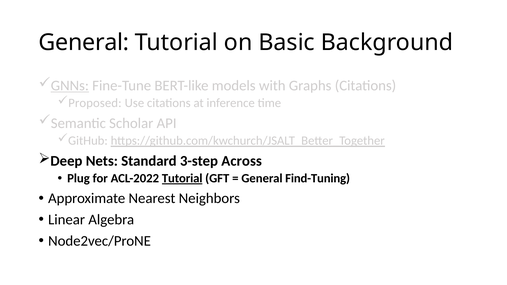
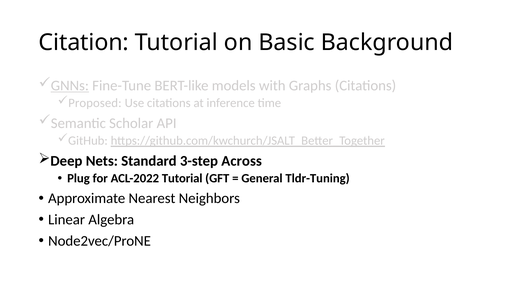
General at (84, 43): General -> Citation
Tutorial at (182, 178) underline: present -> none
Find-Tuning: Find-Tuning -> Tldr-Tuning
